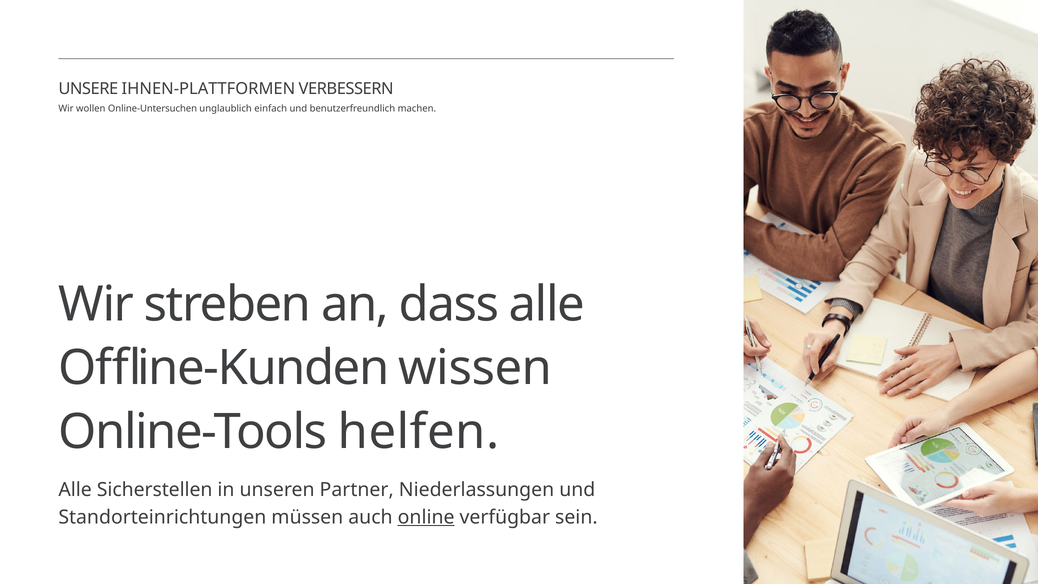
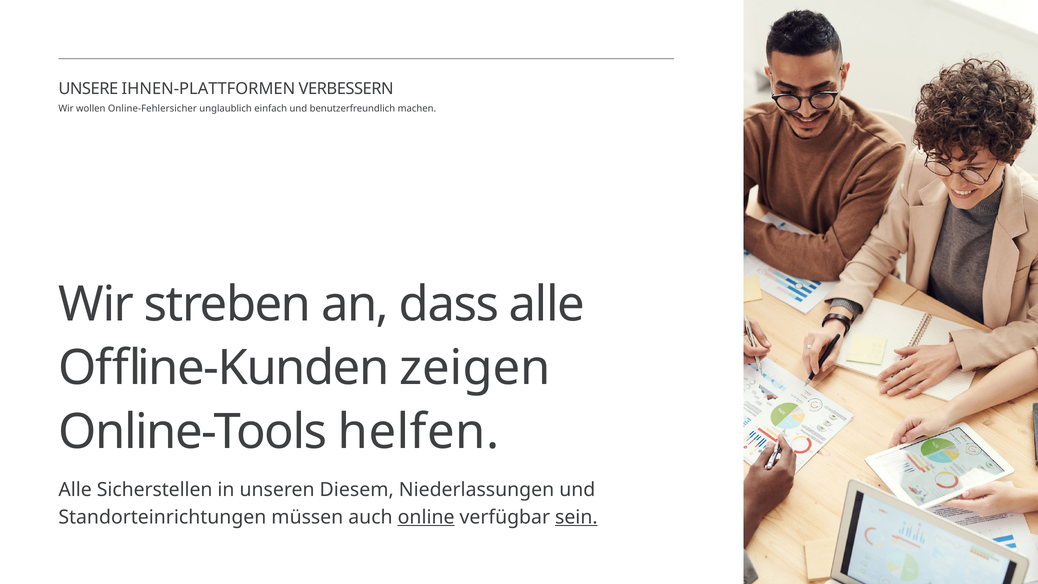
Online-Untersuchen: Online-Untersuchen -> Online-Fehlersicher
wissen: wissen -> zeigen
Partner: Partner -> Diesem
sein underline: none -> present
